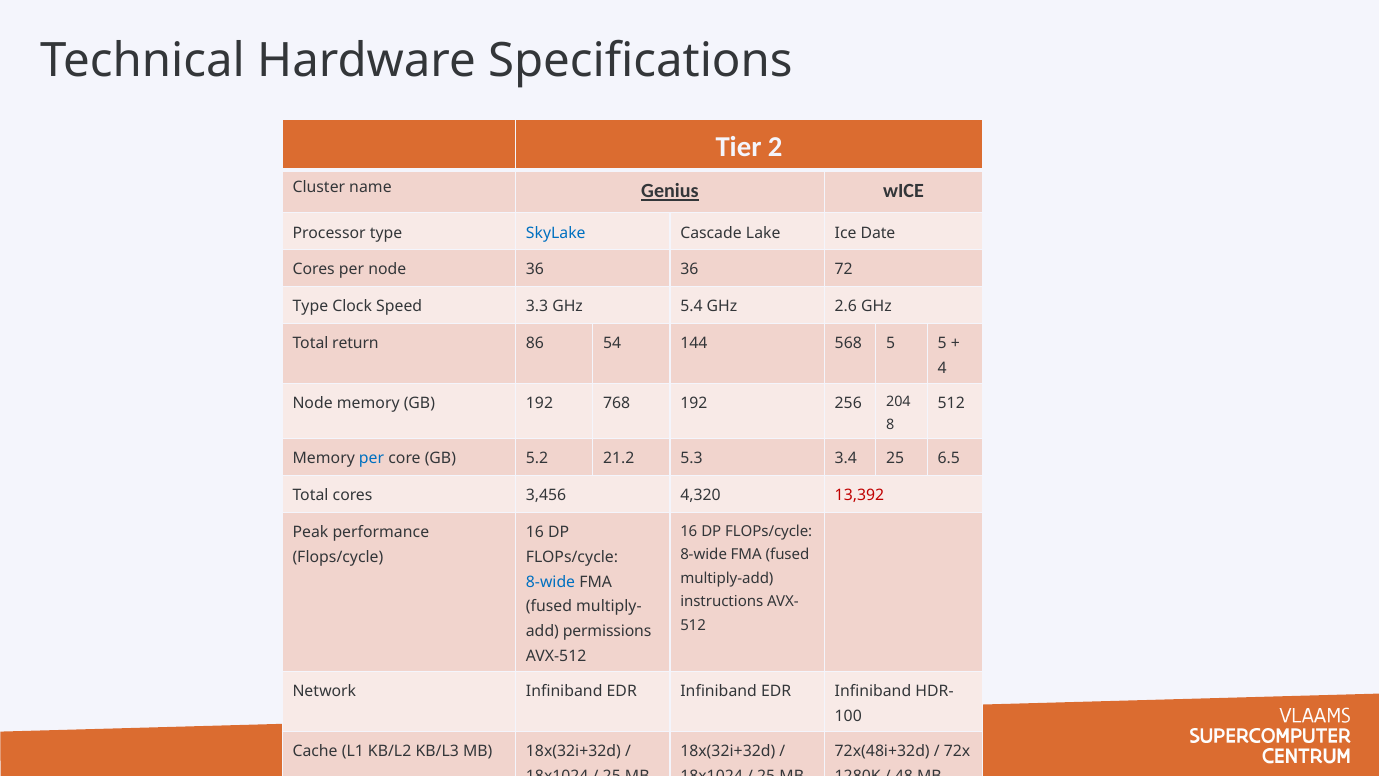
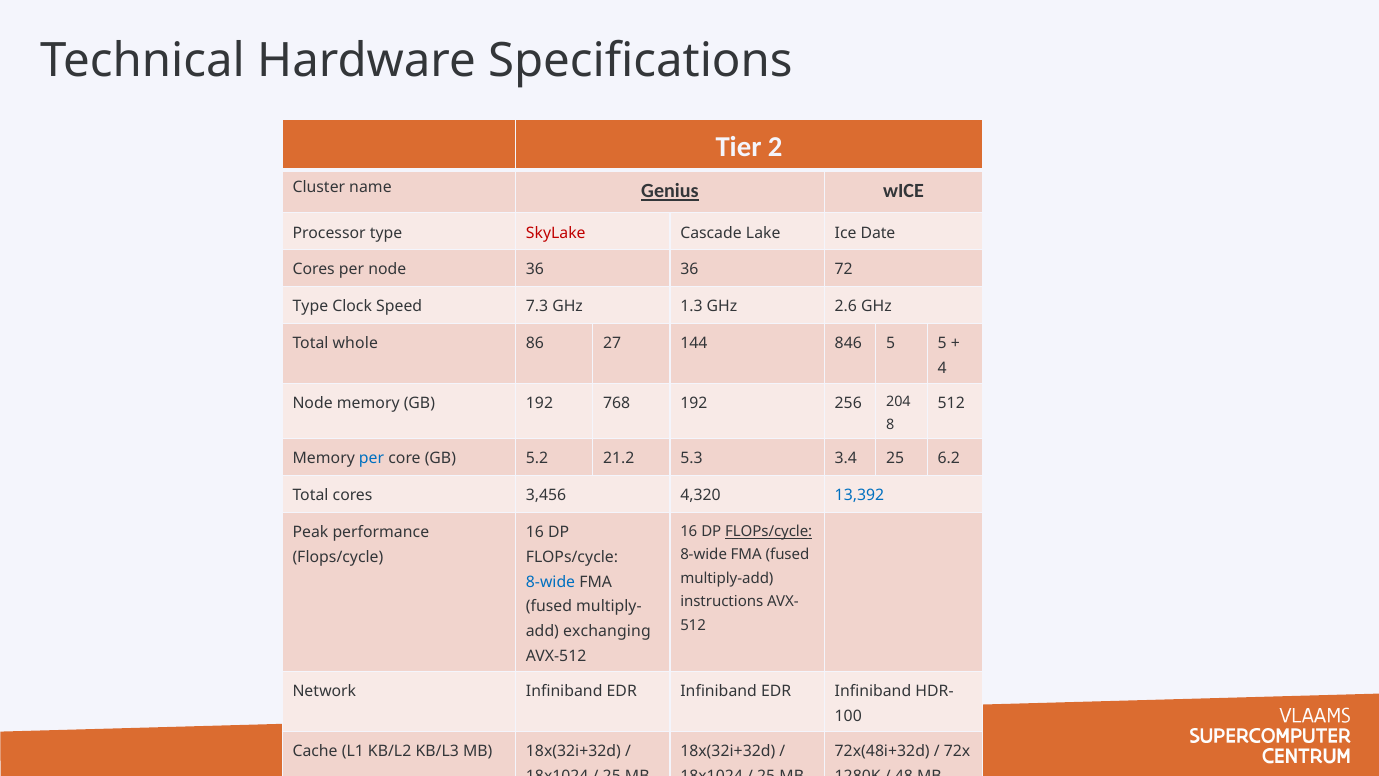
SkyLake colour: blue -> red
3.3: 3.3 -> 7.3
5.4: 5.4 -> 1.3
return: return -> whole
86 54: 54 -> 27
568: 568 -> 846
6.5: 6.5 -> 6.2
13,392 colour: red -> blue
FLOPs/cycle at (769, 531) underline: none -> present
permissions: permissions -> exchanging
